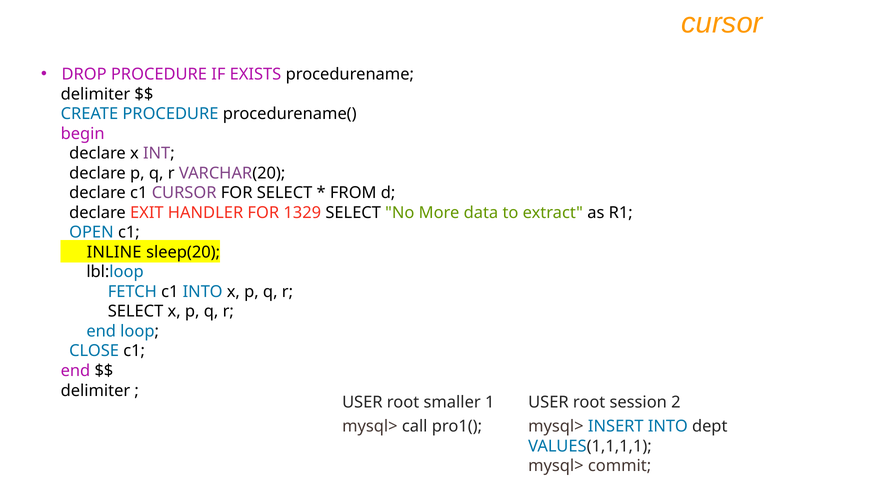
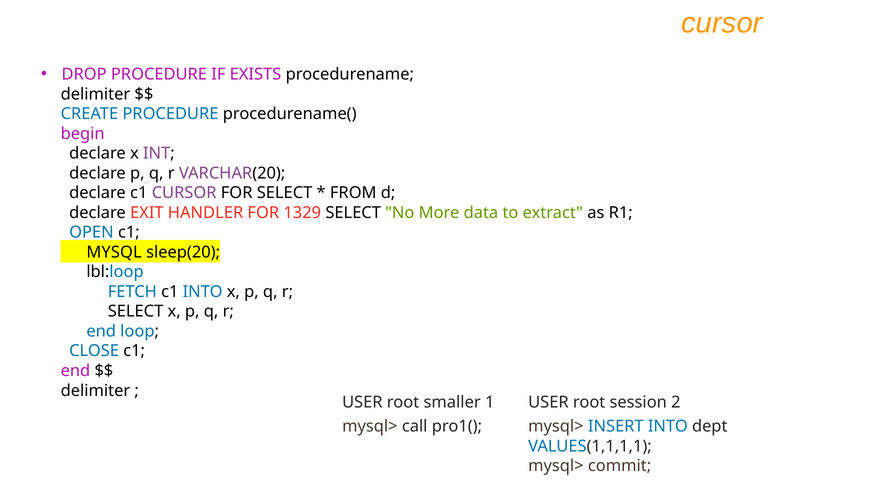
INLINE: INLINE -> MYSQL
